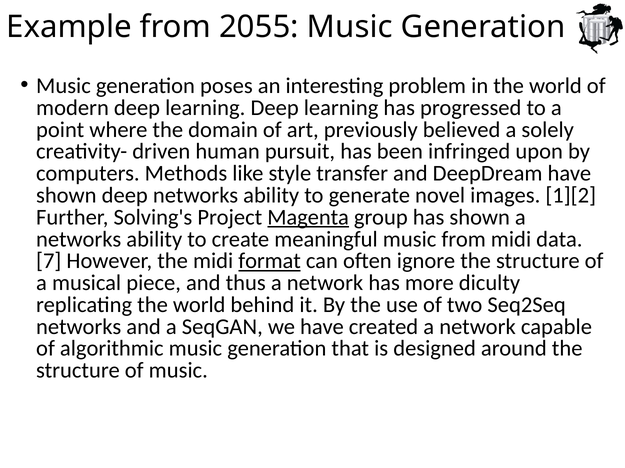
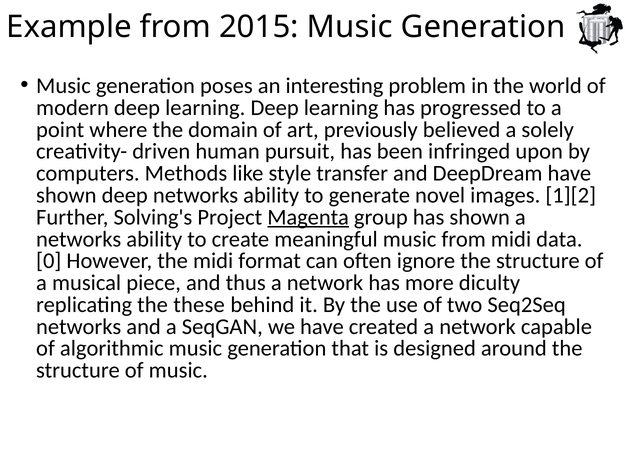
2055: 2055 -> 2015
7: 7 -> 0
format underline: present -> none
replicating the world: world -> these
